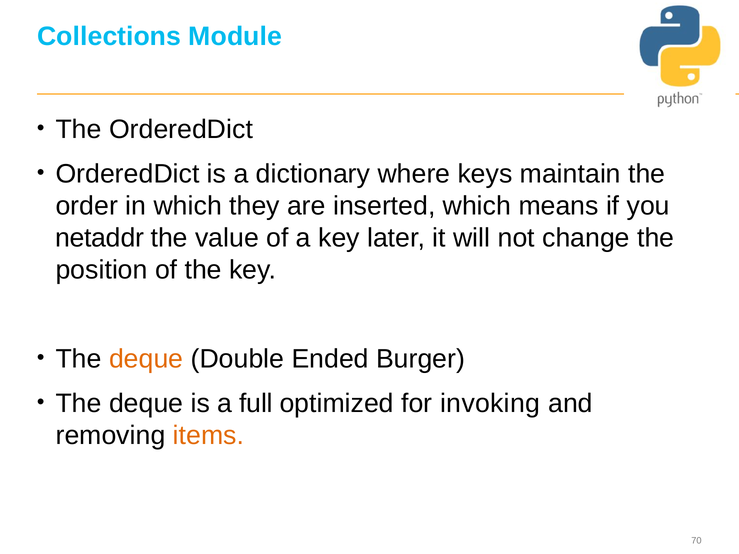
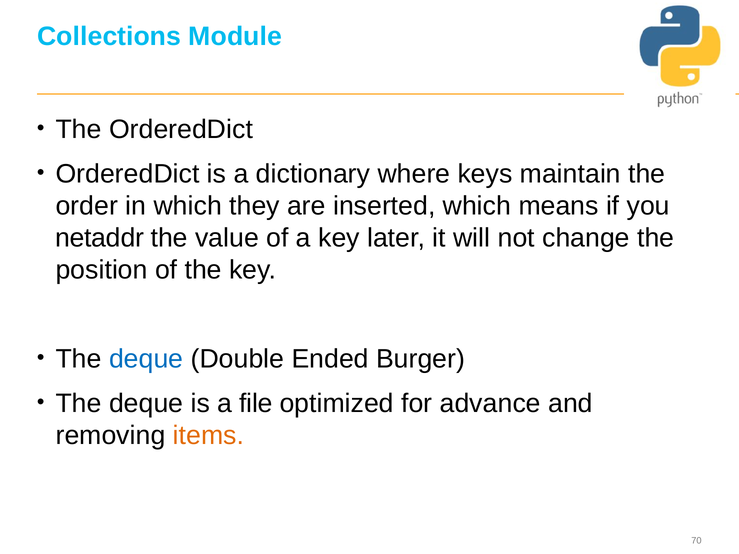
deque at (146, 359) colour: orange -> blue
full: full -> file
invoking: invoking -> advance
